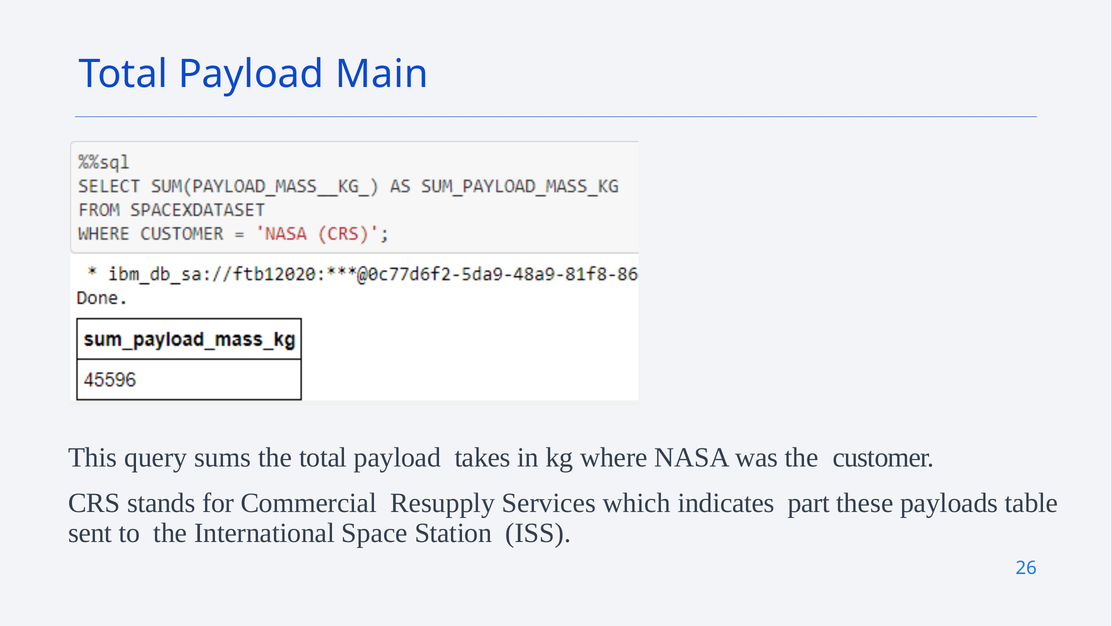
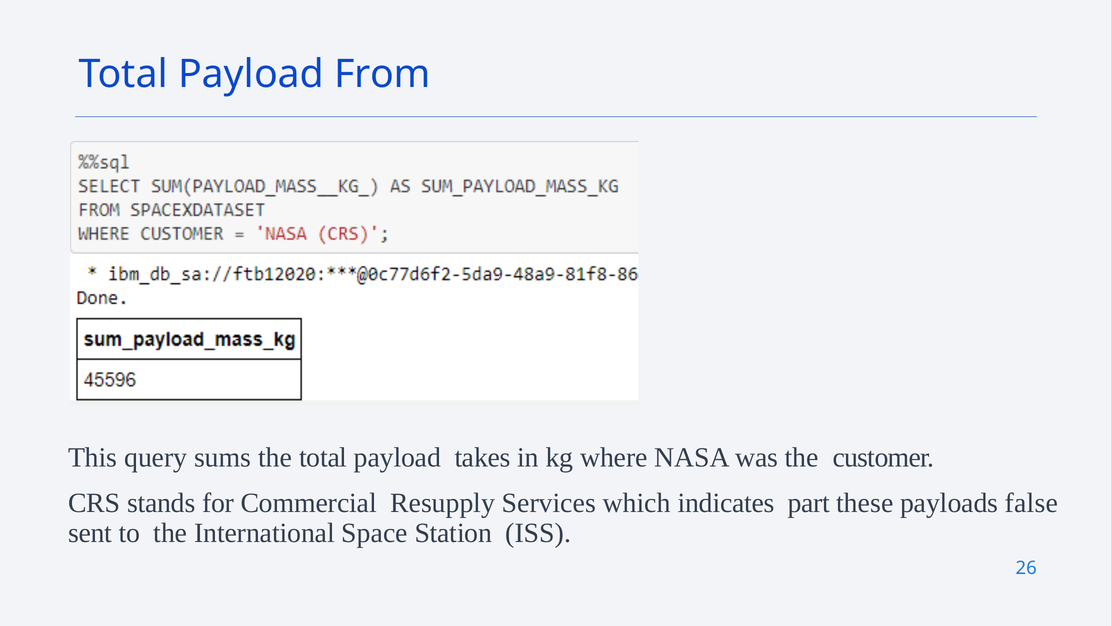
Main: Main -> From
table: table -> false
